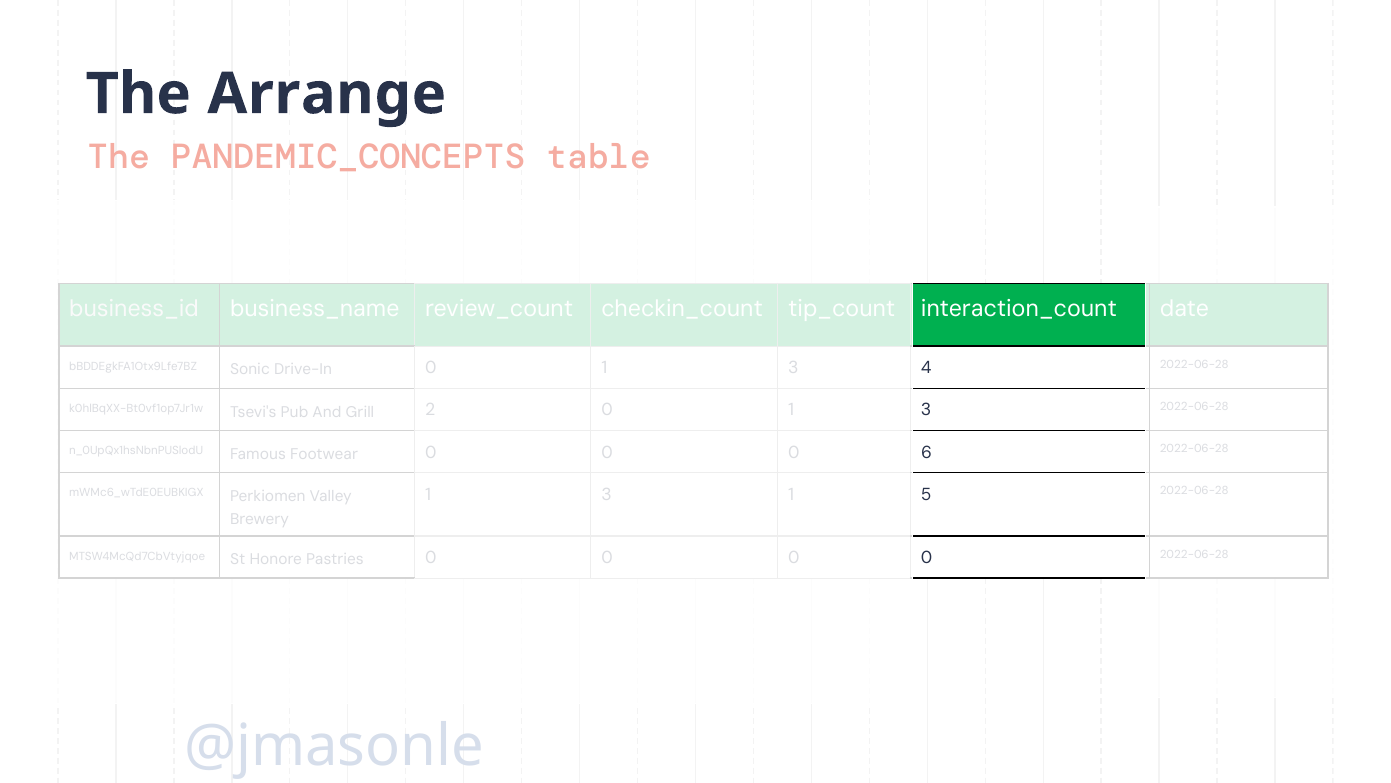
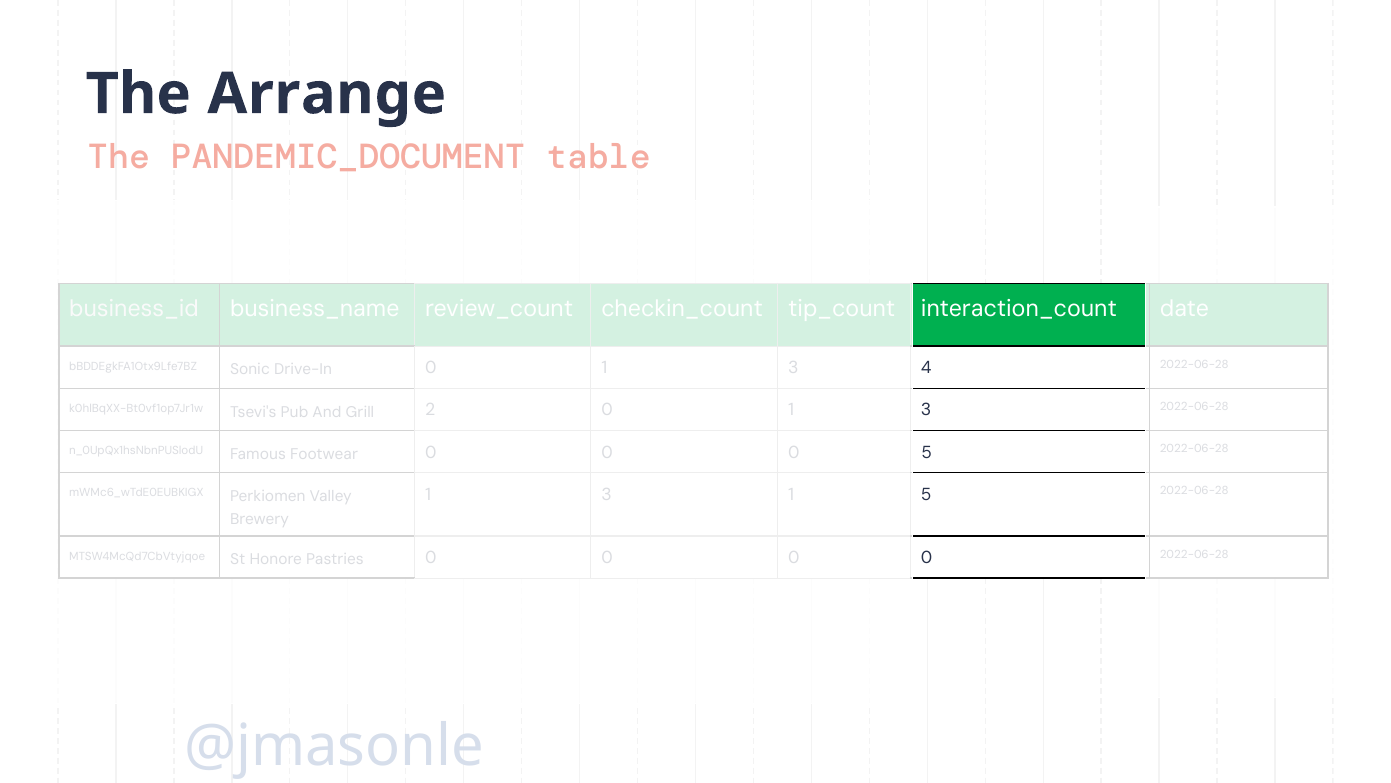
PANDEMIC_CONCEPTS: PANDEMIC_CONCEPTS -> PANDEMIC_DOCUMENT
6 at (927, 452): 6 -> 5
